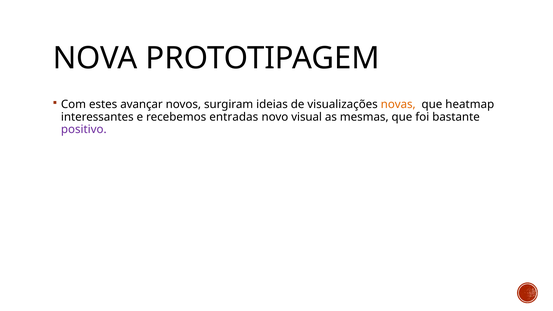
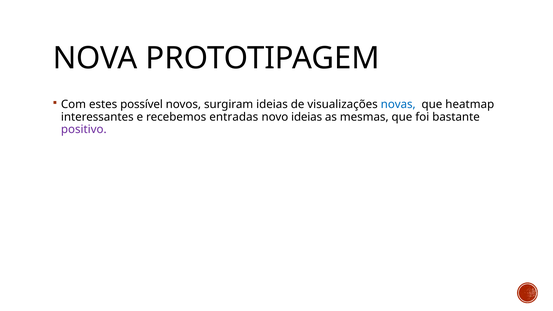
avançar: avançar -> possível
novas colour: orange -> blue
novo visual: visual -> ideias
